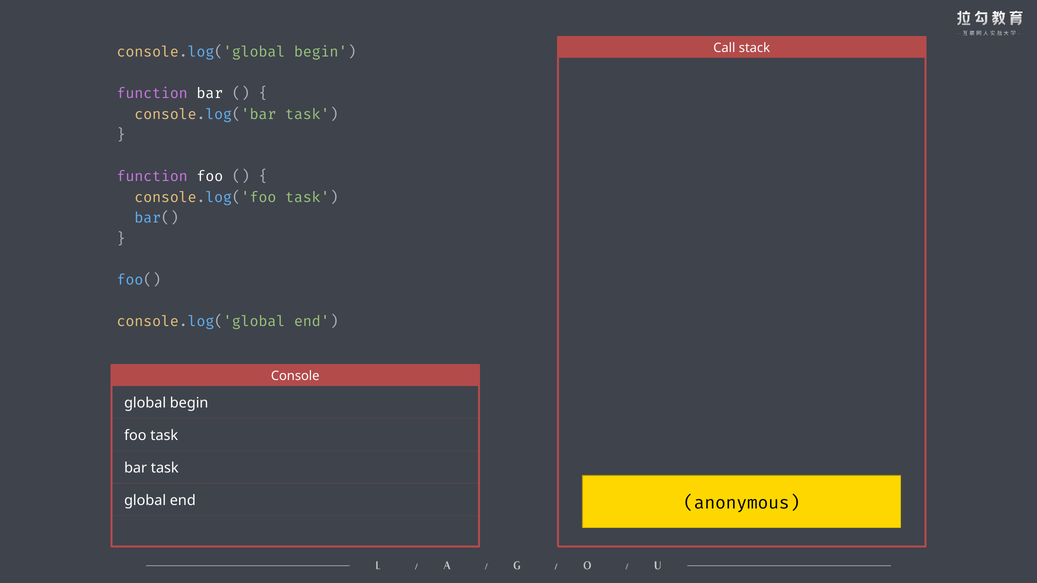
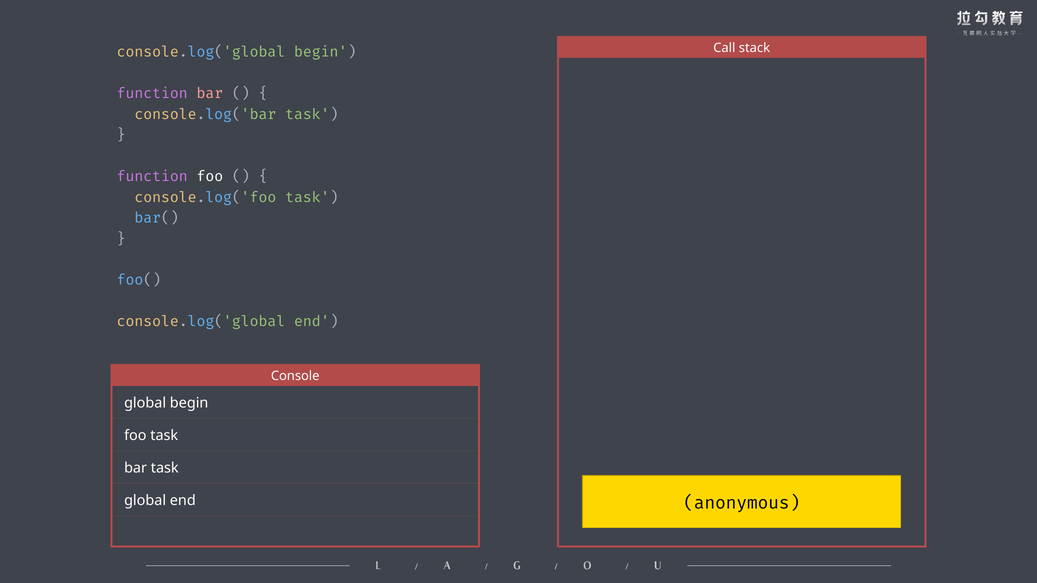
bar at (210, 94) colour: white -> pink
